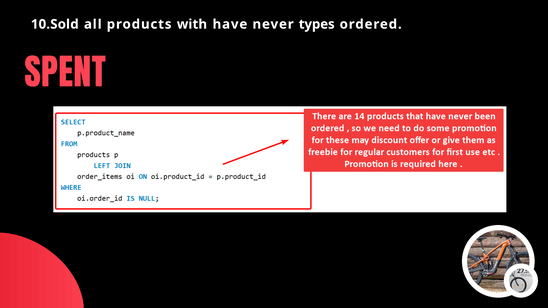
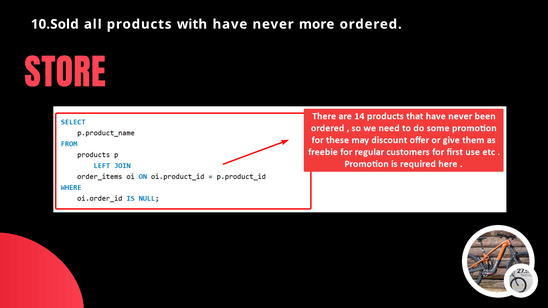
types: types -> more
SPENT: SPENT -> STORE
